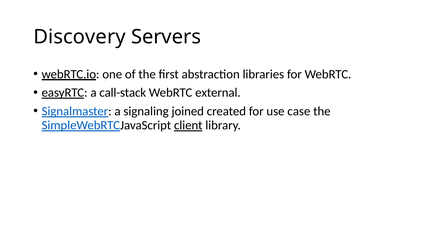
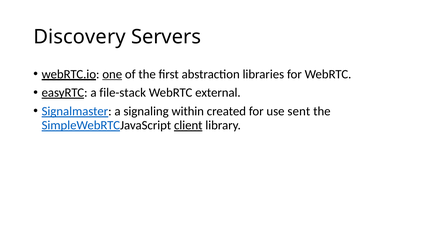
one underline: none -> present
call-stack: call-stack -> file-stack
joined: joined -> within
case: case -> sent
